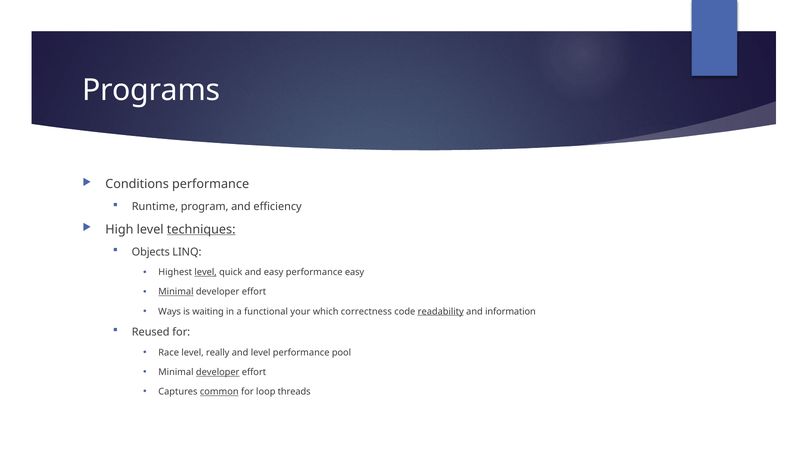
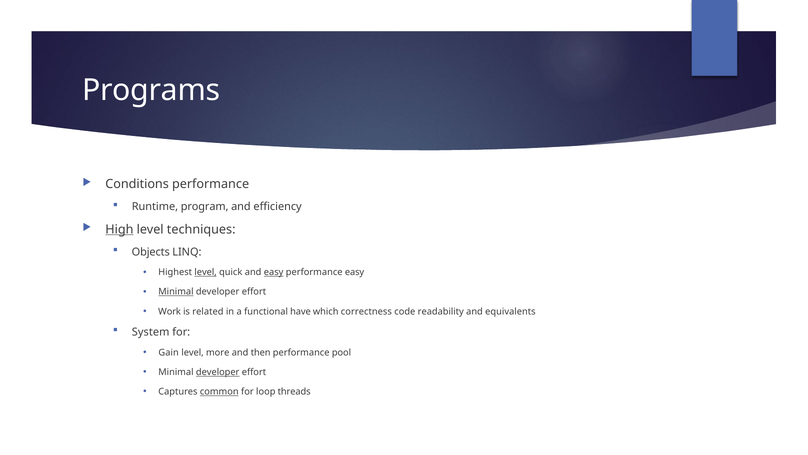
High underline: none -> present
techniques underline: present -> none
easy at (274, 272) underline: none -> present
Ways: Ways -> Work
waiting: waiting -> related
your: your -> have
readability underline: present -> none
information: information -> equivalents
Reused: Reused -> System
Race: Race -> Gain
really: really -> more
and level: level -> then
